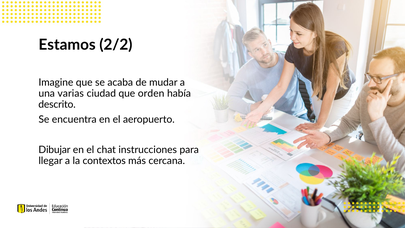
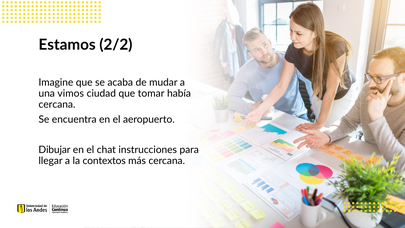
varias: varias -> vimos
orden: orden -> tomar
descrito at (57, 104): descrito -> cercana
